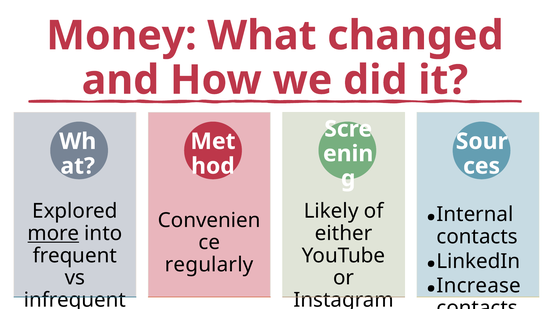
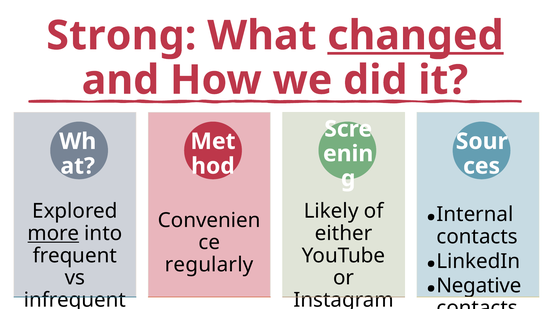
Money: Money -> Strong
changed underline: none -> present
Increase: Increase -> Negative
